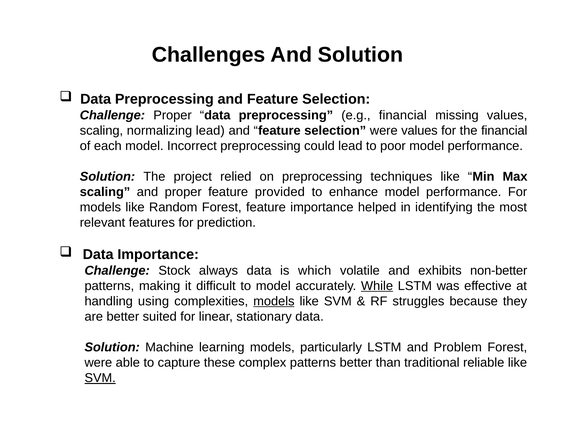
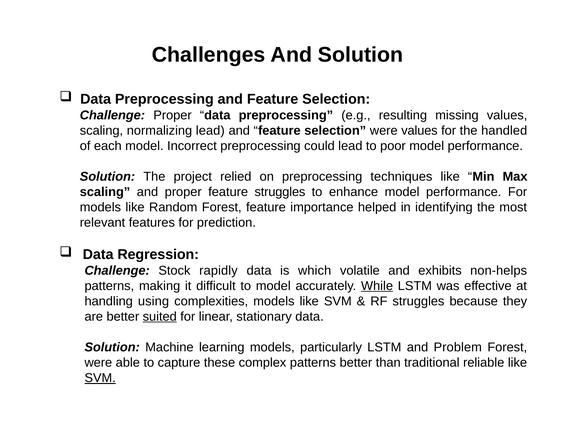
e.g financial: financial -> resulting
the financial: financial -> handled
feature provided: provided -> struggles
Data Importance: Importance -> Regression
always: always -> rapidly
non-better: non-better -> non-helps
models at (274, 301) underline: present -> none
suited underline: none -> present
